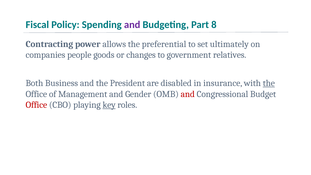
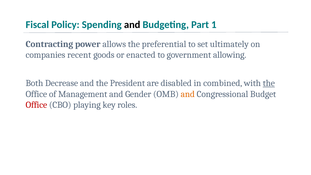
and at (132, 25) colour: purple -> black
8: 8 -> 1
people: people -> recent
changes: changes -> enacted
relatives: relatives -> allowing
Business: Business -> Decrease
insurance: insurance -> combined
and at (188, 94) colour: red -> orange
key underline: present -> none
